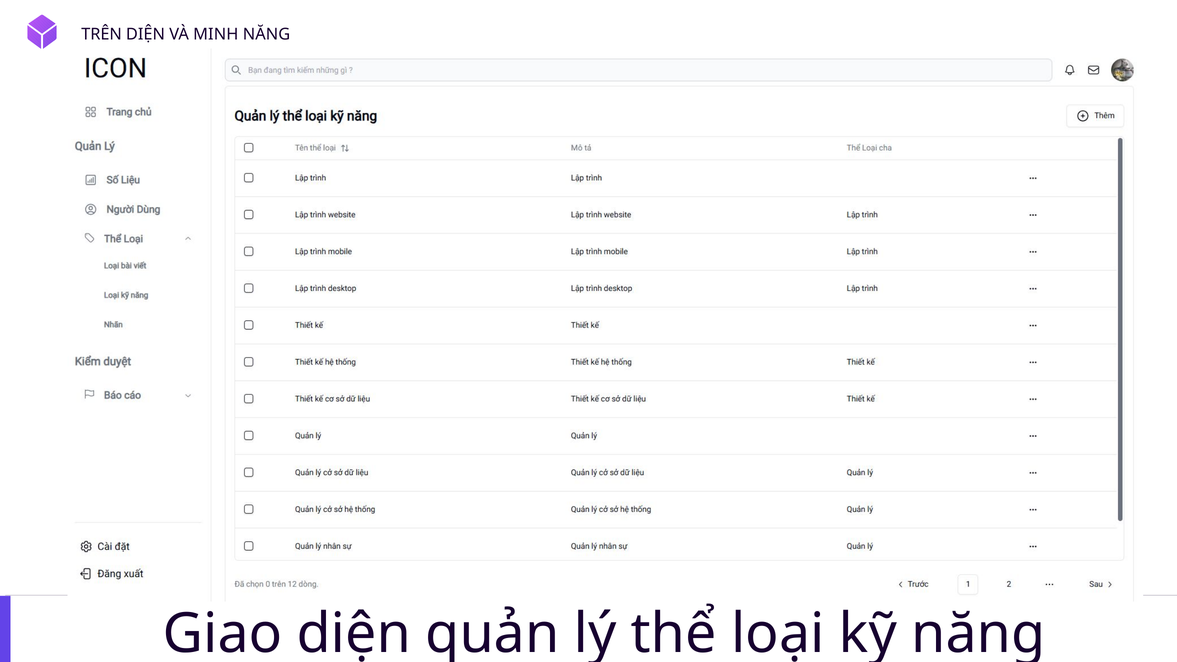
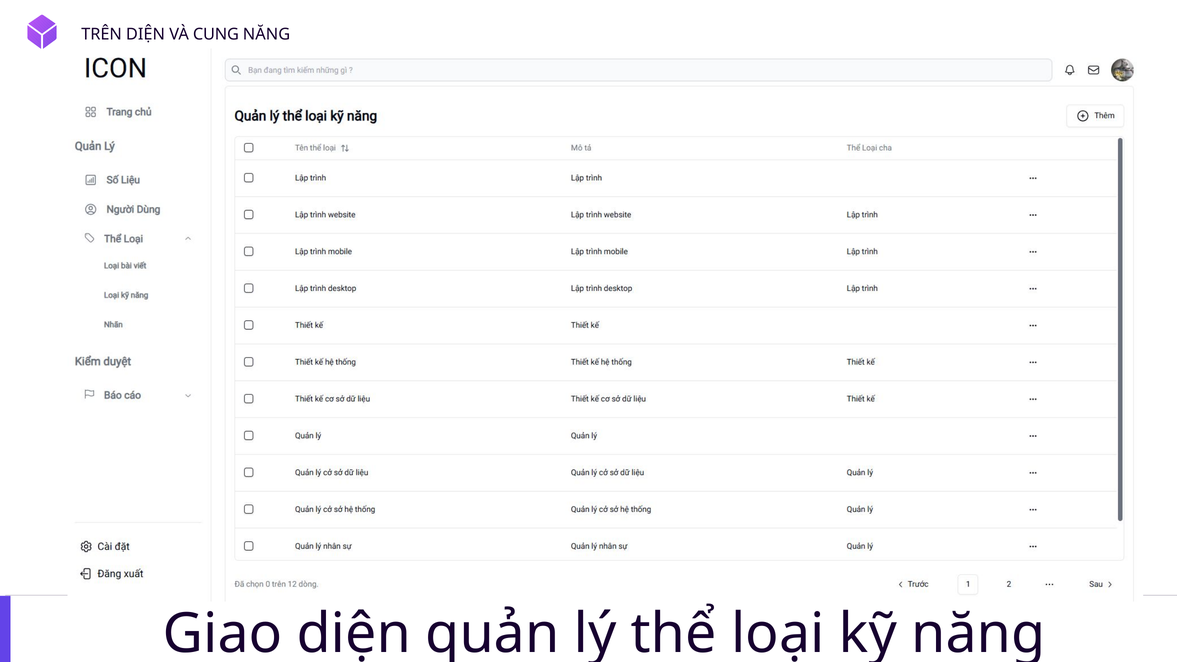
MINH: MINH -> CUNG
